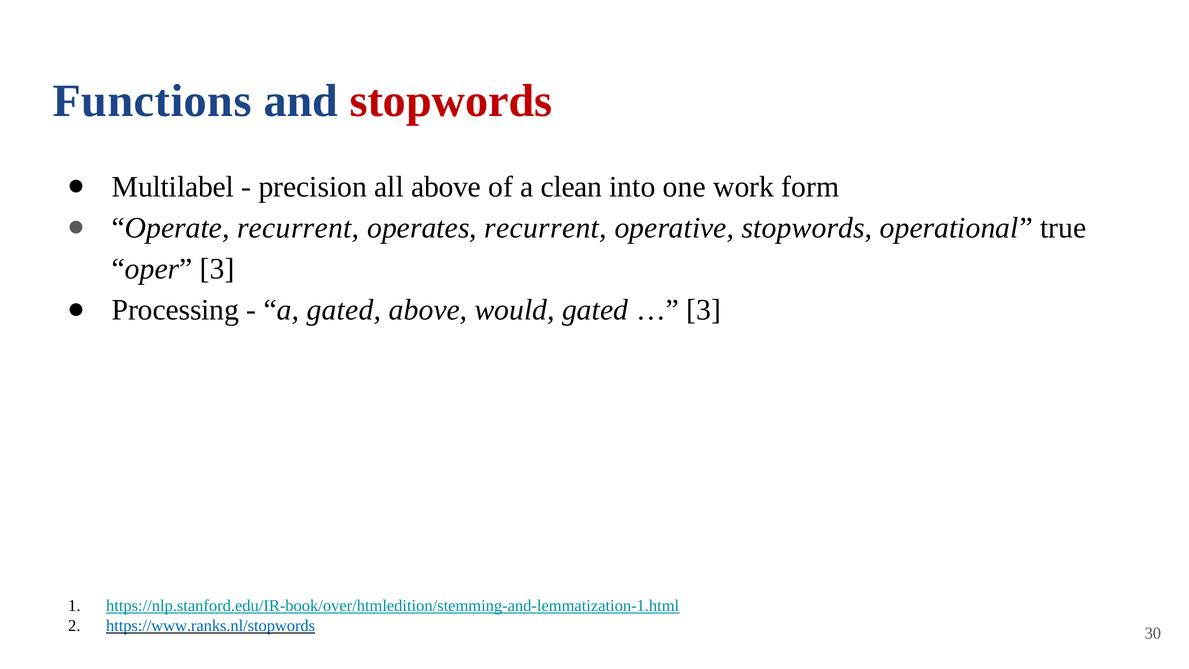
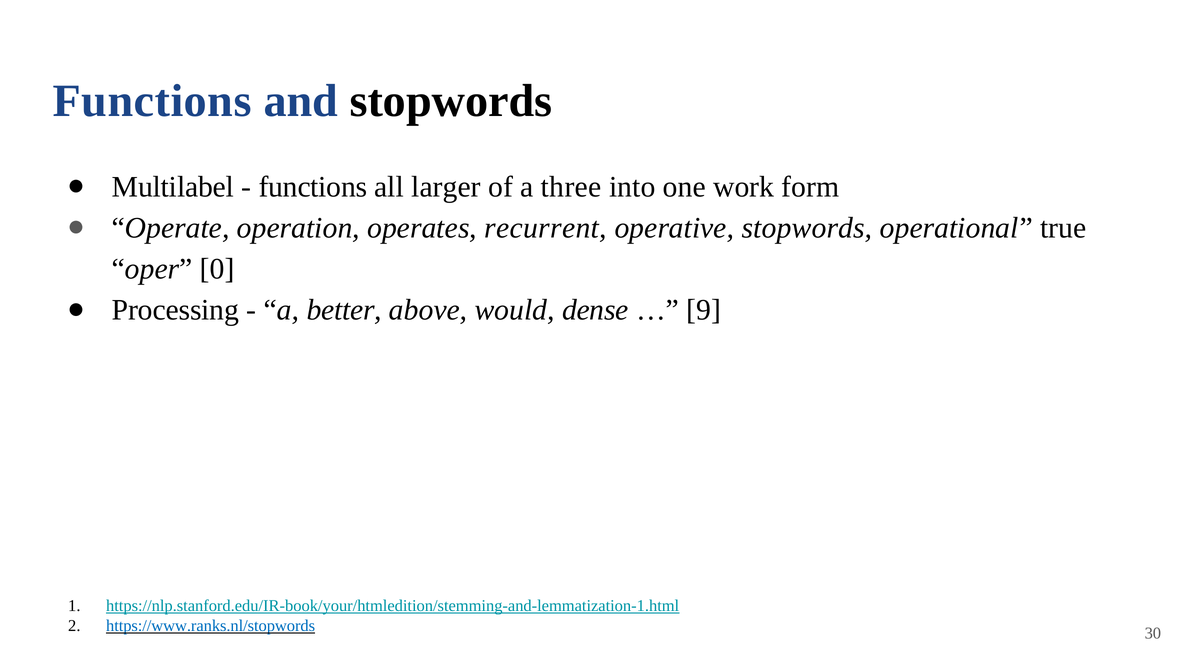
stopwords at (451, 101) colour: red -> black
precision at (313, 187): precision -> functions
all above: above -> larger
clean: clean -> three
Operate recurrent: recurrent -> operation
oper 3: 3 -> 0
a gated: gated -> better
would gated: gated -> dense
3 at (704, 310): 3 -> 9
https://nlp.stanford.edu/IR-book/over/htmledition/stemming-and-lemmatization-1.html: https://nlp.stanford.edu/IR-book/over/htmledition/stemming-and-lemmatization-1.html -> https://nlp.stanford.edu/IR-book/your/htmledition/stemming-and-lemmatization-1.html
